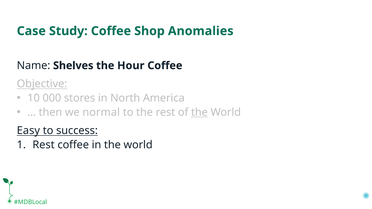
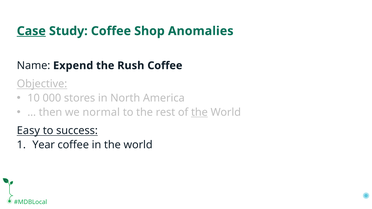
Case underline: none -> present
Shelves: Shelves -> Expend
Hour: Hour -> Rush
Rest at (44, 145): Rest -> Year
